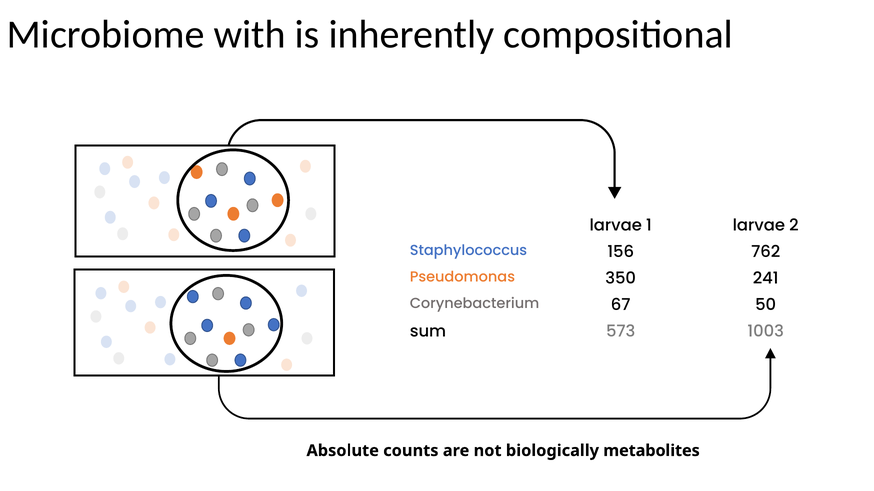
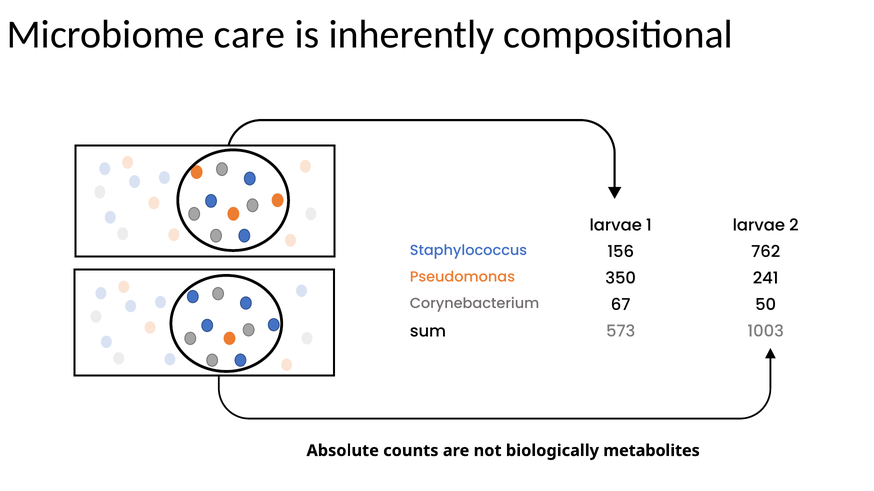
with: with -> care
